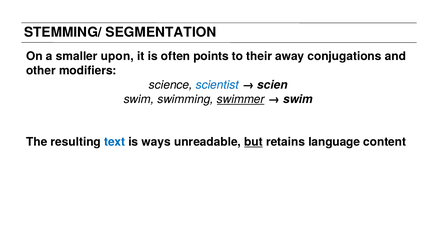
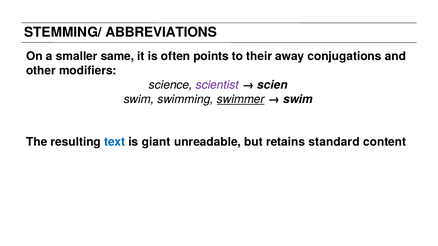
SEGMENTATION: SEGMENTATION -> ABBREVIATIONS
upon: upon -> same
scientist colour: blue -> purple
ways: ways -> giant
but underline: present -> none
language: language -> standard
